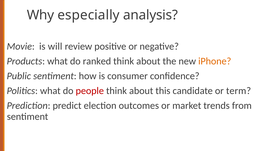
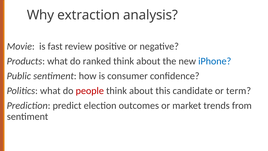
especially: especially -> extraction
will: will -> fast
iPhone colour: orange -> blue
